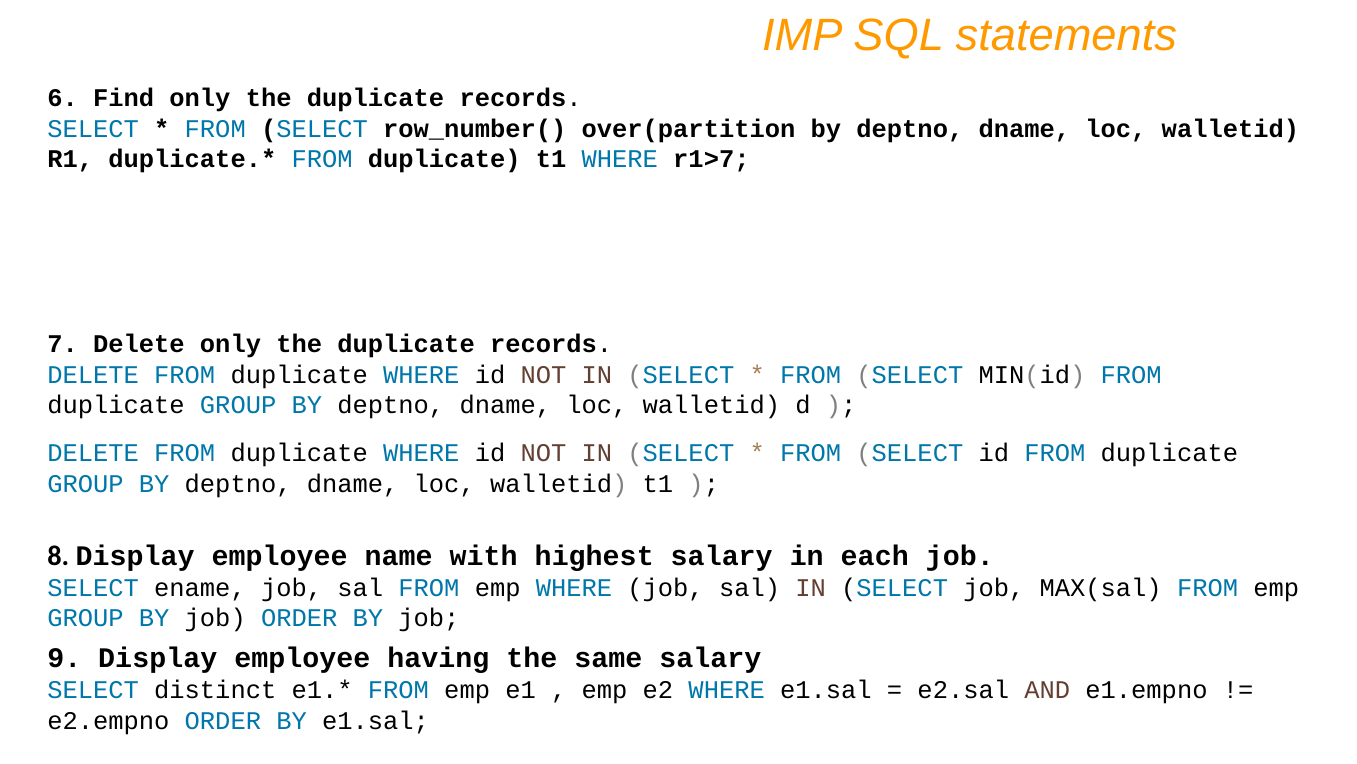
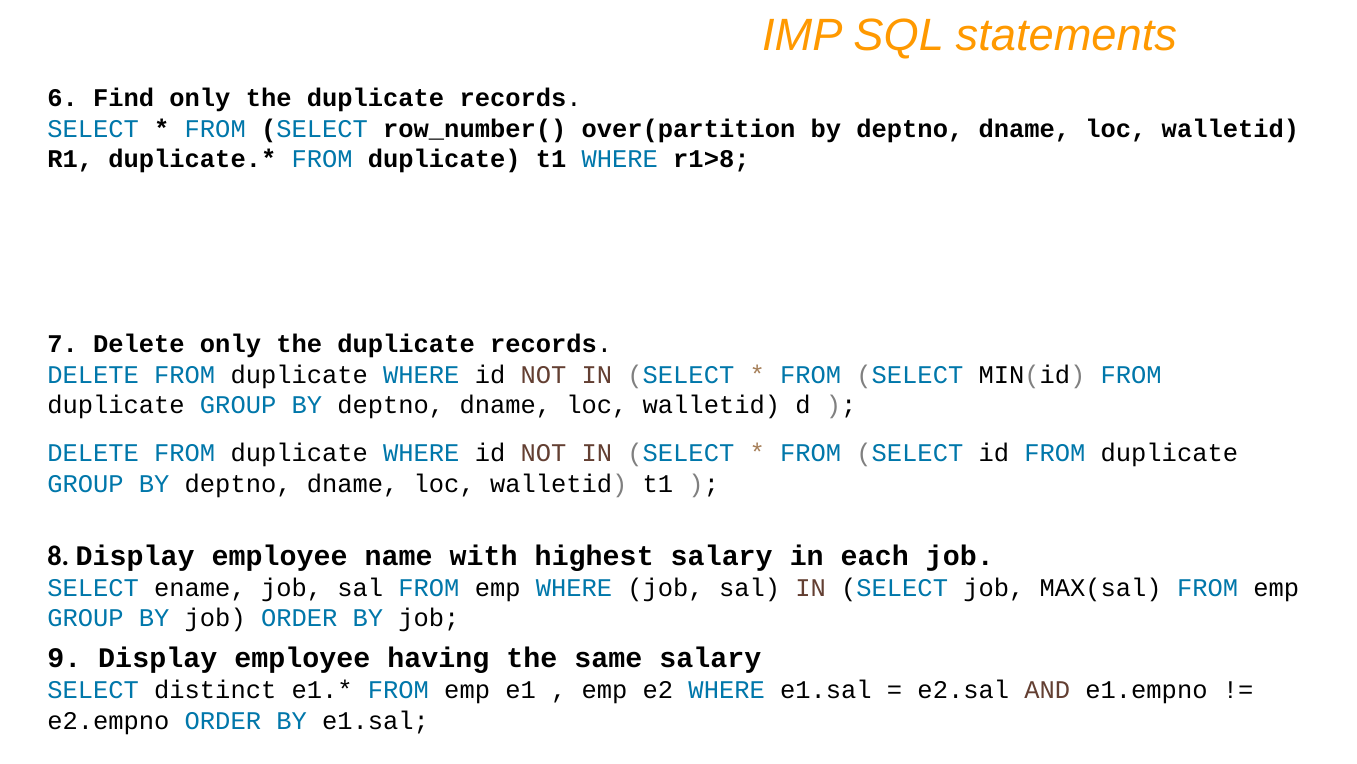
r1>7: r1>7 -> r1>8
